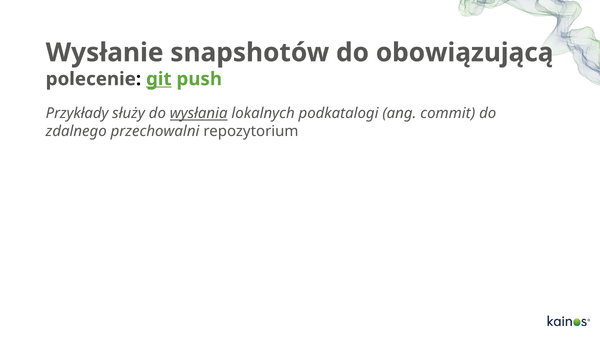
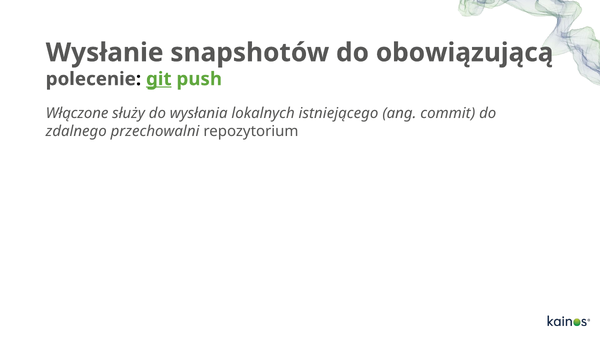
Przykłady: Przykłady -> Włączone
wysłania underline: present -> none
podkatalogi: podkatalogi -> istniejącego
